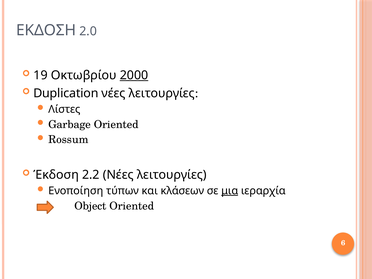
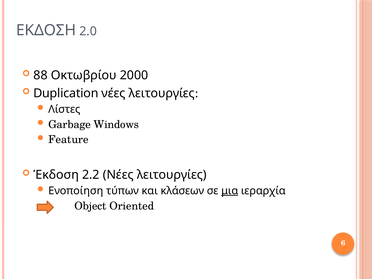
19: 19 -> 88
2000 underline: present -> none
Garbage Oriented: Oriented -> Windows
Rossum: Rossum -> Feature
